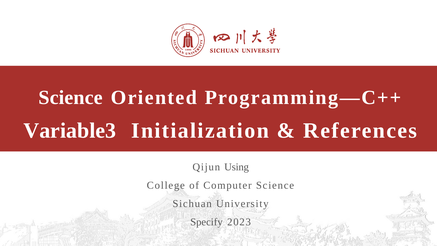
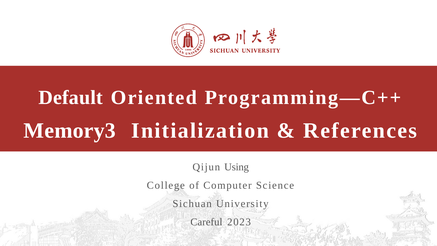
Science at (71, 97): Science -> Default
Variable3: Variable3 -> Memory3
Specify: Specify -> Careful
